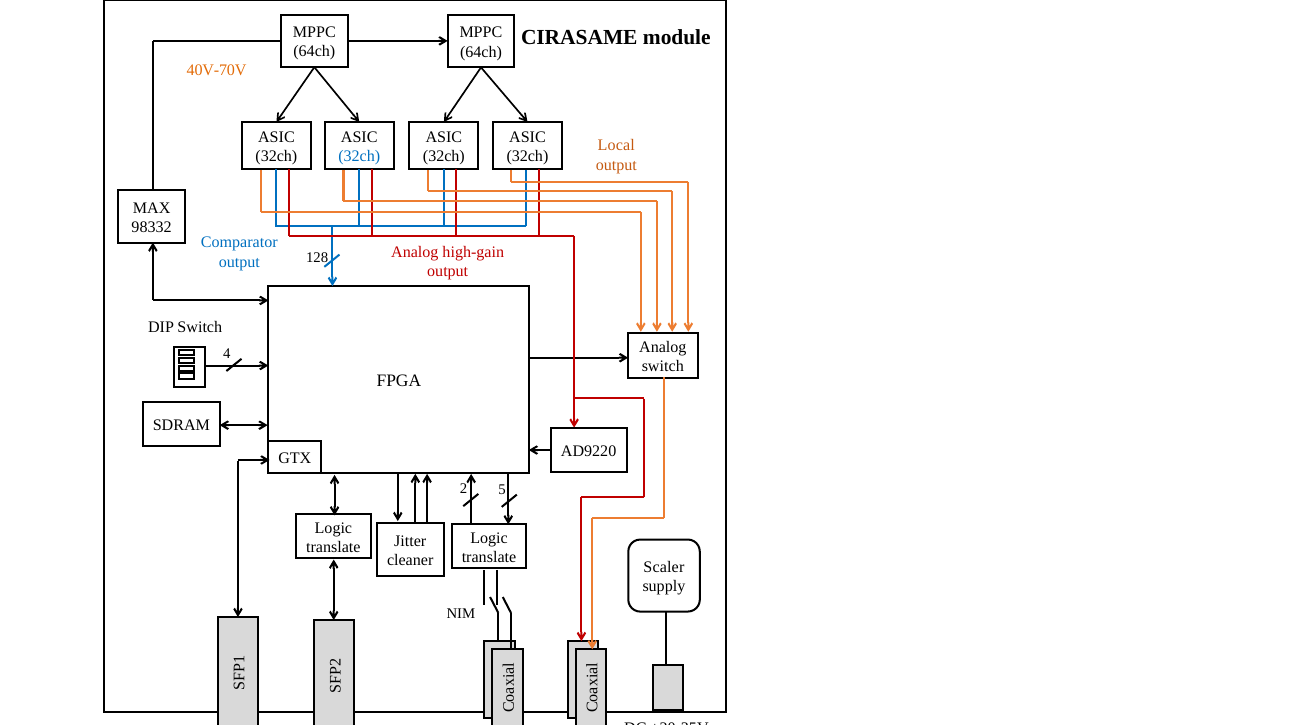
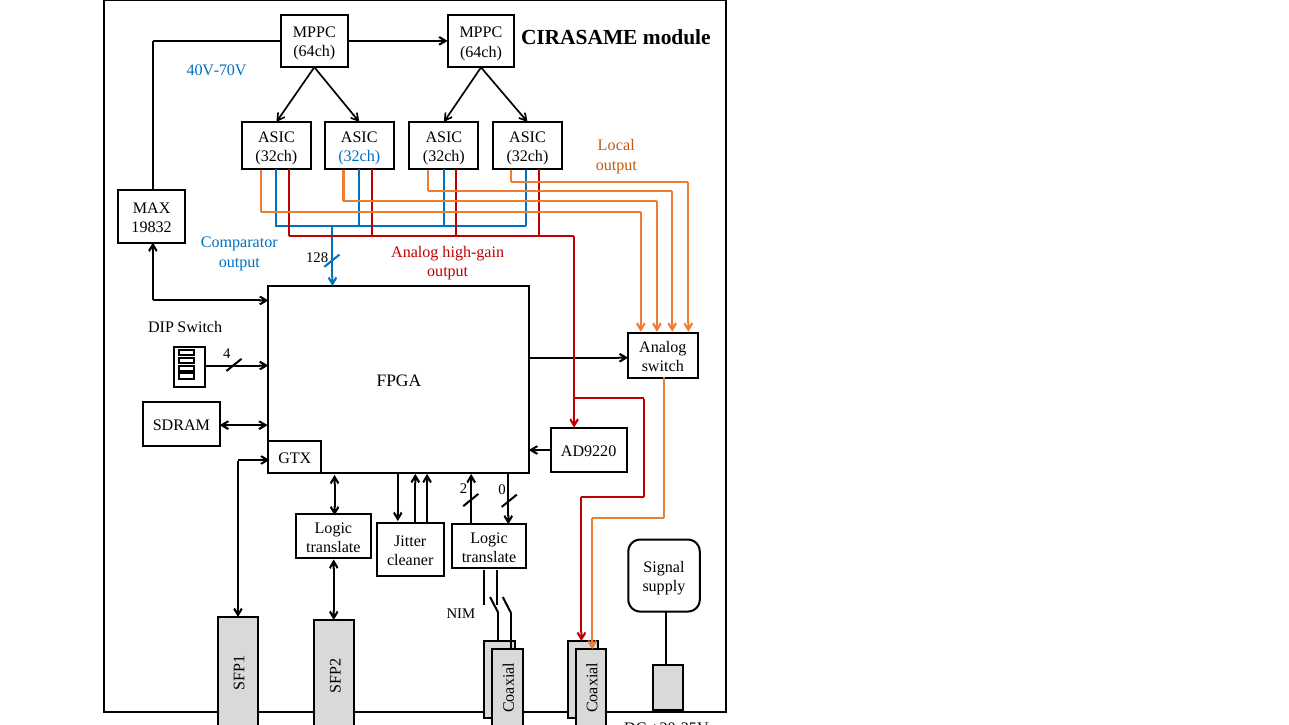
40V-70V colour: orange -> blue
98332: 98332 -> 19832
5: 5 -> 0
Scaler: Scaler -> Signal
